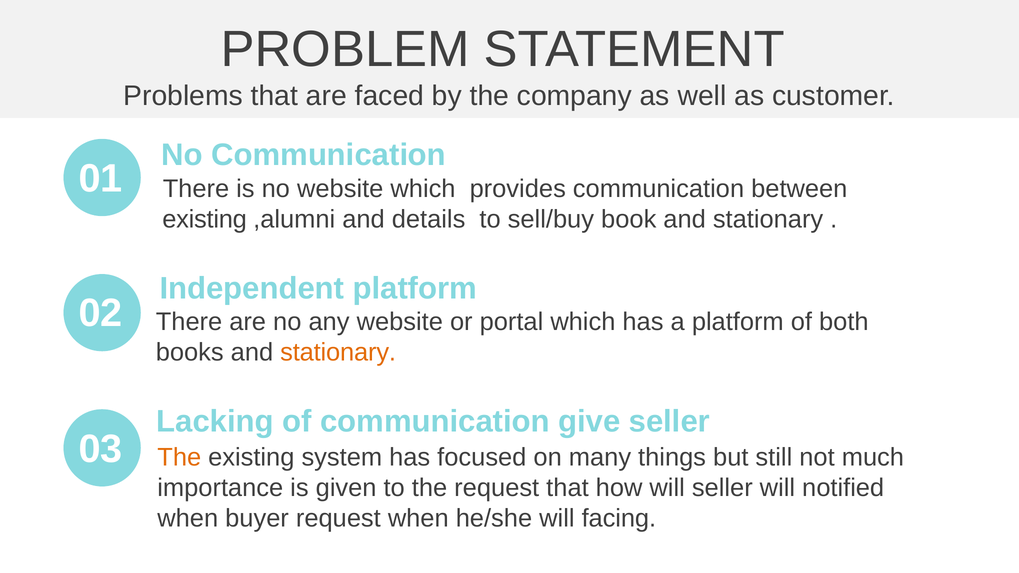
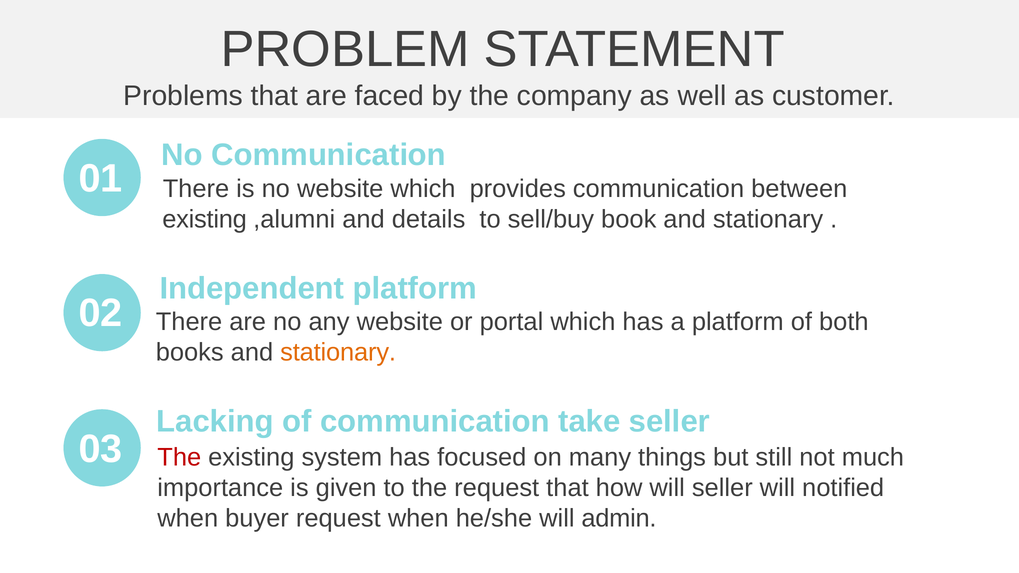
give: give -> take
The at (179, 458) colour: orange -> red
facing: facing -> admin
